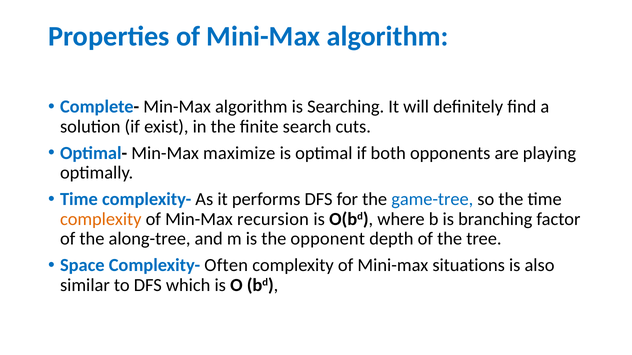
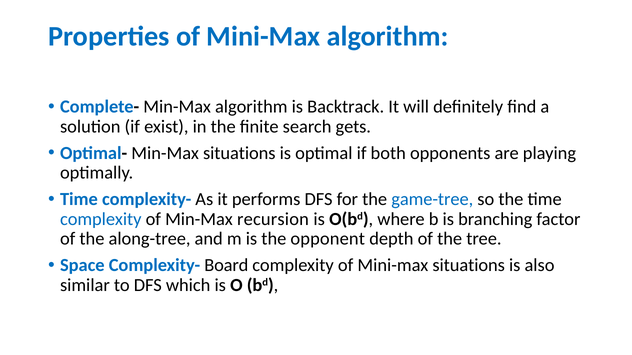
Searching: Searching -> Backtrack
cuts: cuts -> gets
Min-Max maximize: maximize -> situations
complexity at (101, 219) colour: orange -> blue
Often: Often -> Board
